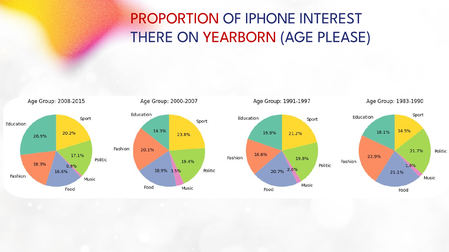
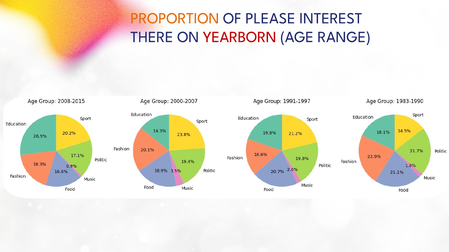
PROPORTION colour: red -> orange
IPHONE: IPHONE -> PLEASE
PLEASE: PLEASE -> RANGE
